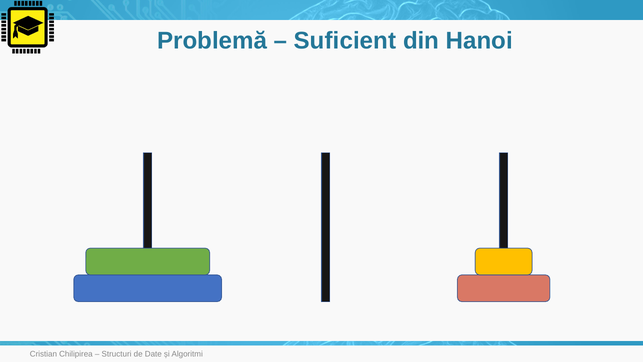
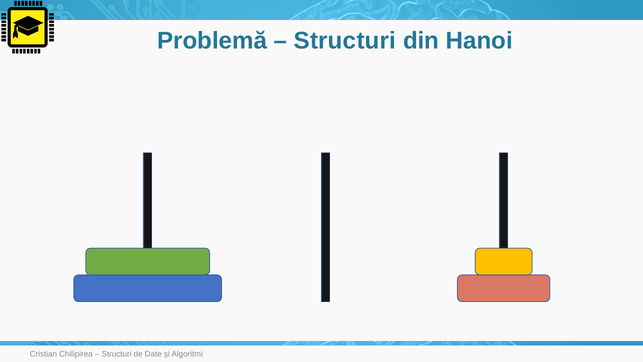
Suficient at (345, 41): Suficient -> Structuri
